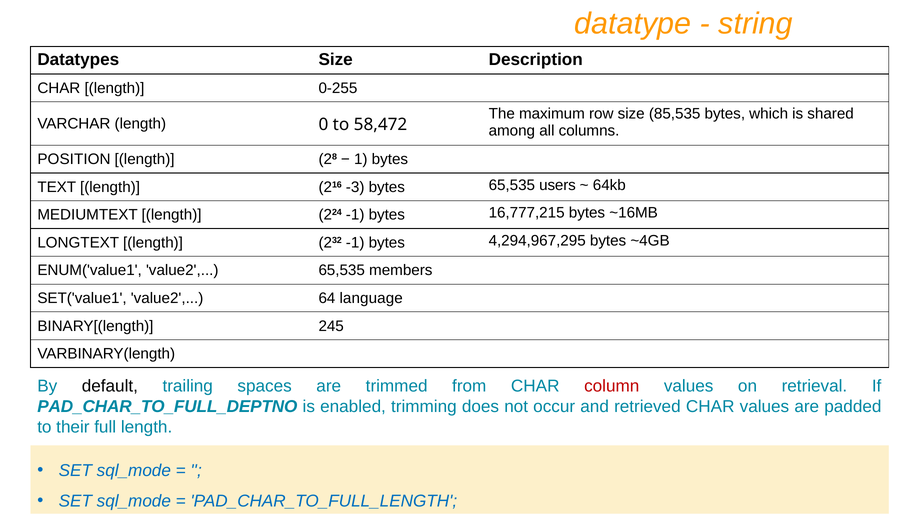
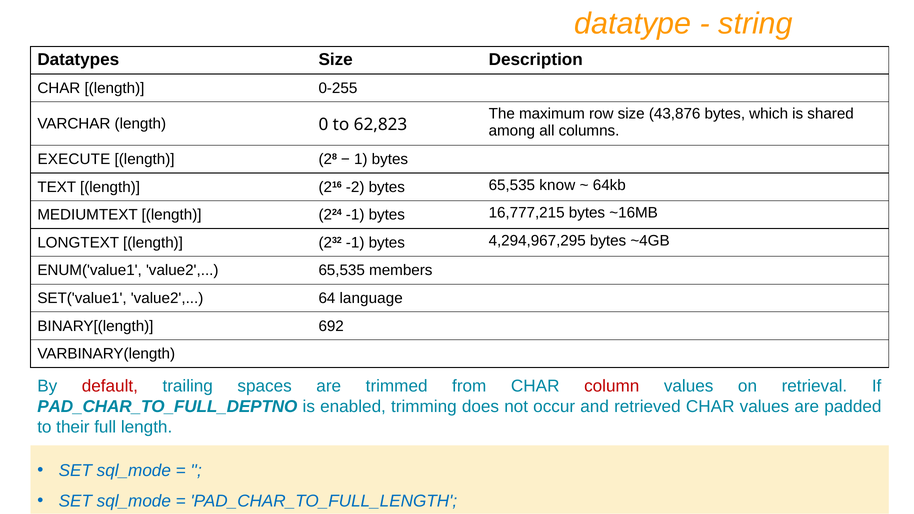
85,535: 85,535 -> 43,876
58,472: 58,472 -> 62,823
POSITION: POSITION -> EXECUTE
-3: -3 -> -2
users: users -> know
245: 245 -> 692
default colour: black -> red
